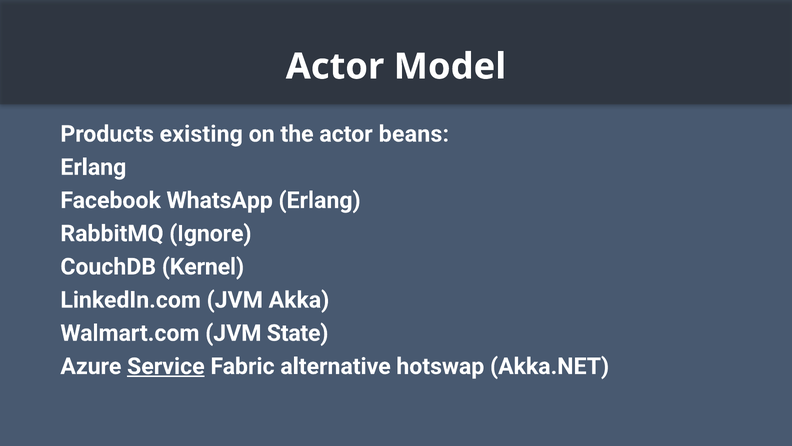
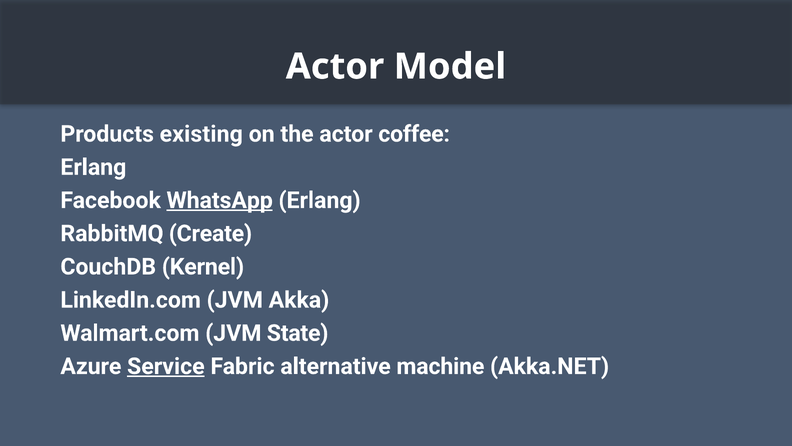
beans: beans -> coffee
WhatsApp underline: none -> present
Ignore: Ignore -> Create
hotswap: hotswap -> machine
